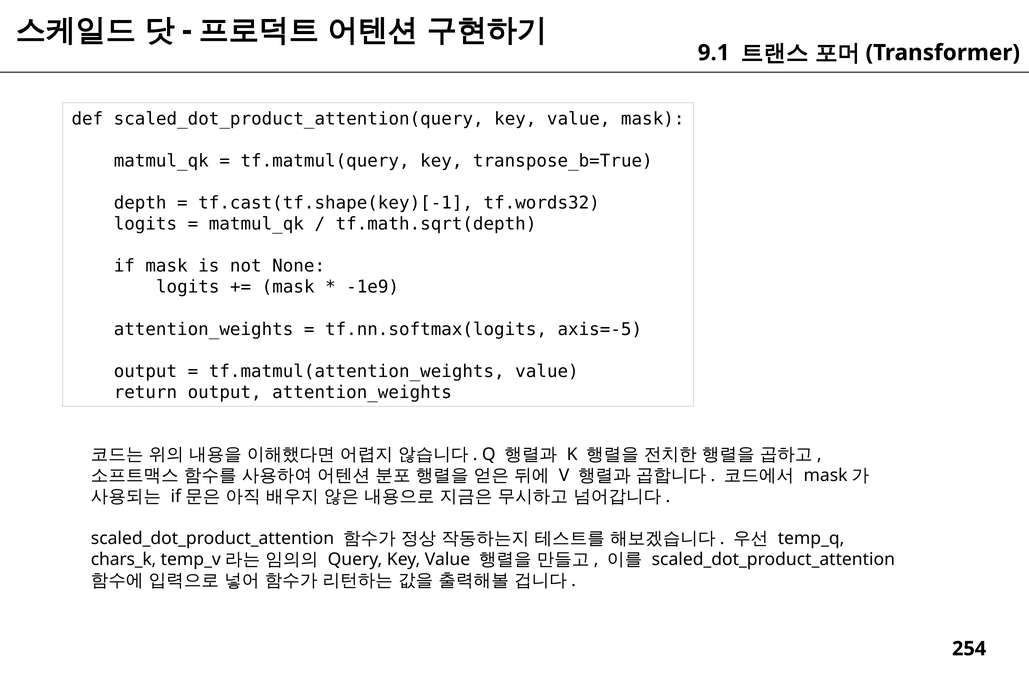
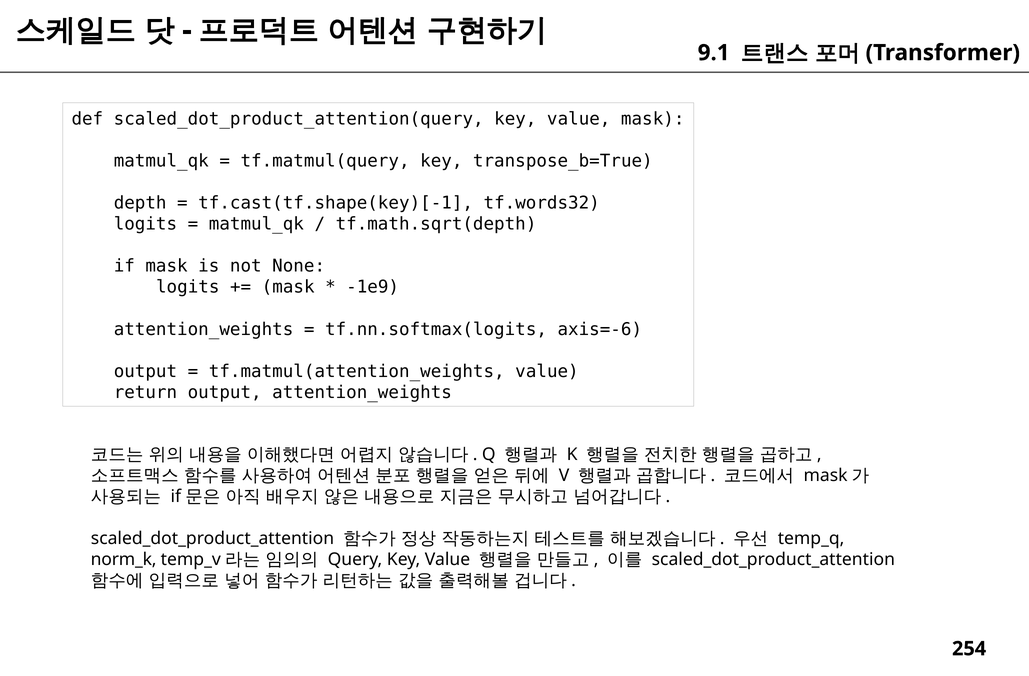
axis=-5: axis=-5 -> axis=-6
chars_k: chars_k -> norm_k
